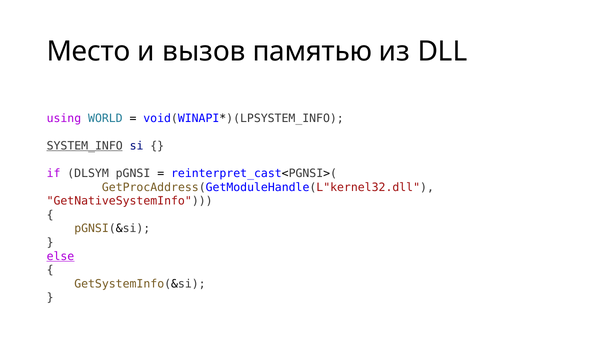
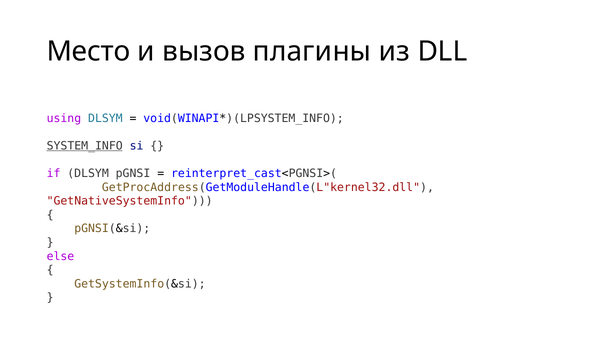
памятью: памятью -> плагины
using WORLD: WORLD -> DLSYM
else underline: present -> none
